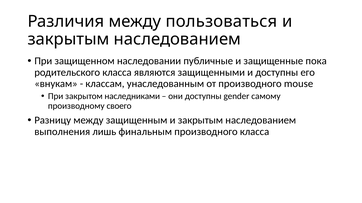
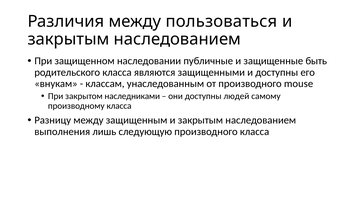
пока: пока -> быть
gender: gender -> людей
производному своего: своего -> класса
финальным: финальным -> следующую
